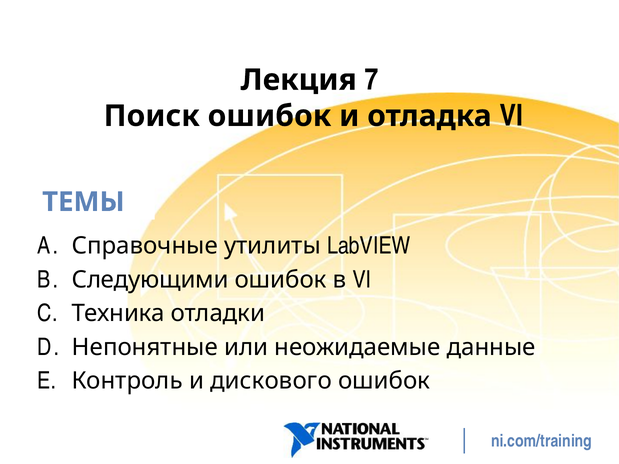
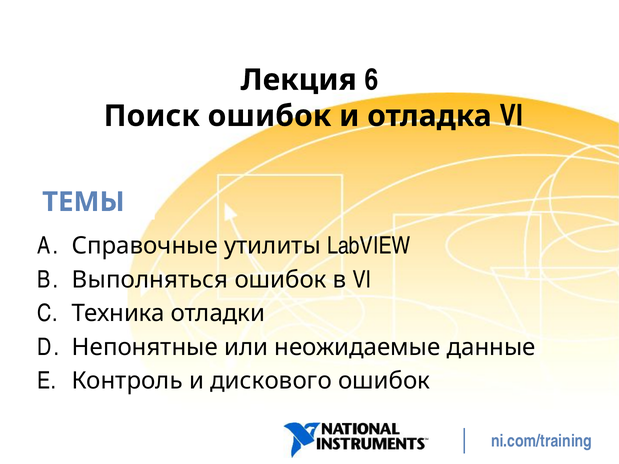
7: 7 -> 6
Следующими: Следующими -> Выполняться
